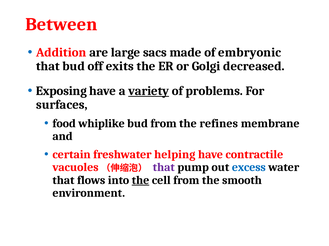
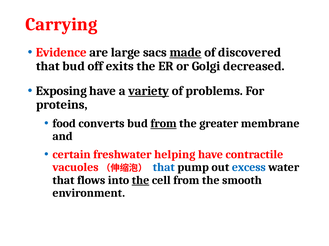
Between: Between -> Carrying
Addition: Addition -> Evidence
made underline: none -> present
embryonic: embryonic -> discovered
surfaces: surfaces -> proteins
whiplike: whiplike -> converts
from at (164, 124) underline: none -> present
refines: refines -> greater
that at (164, 168) colour: purple -> blue
